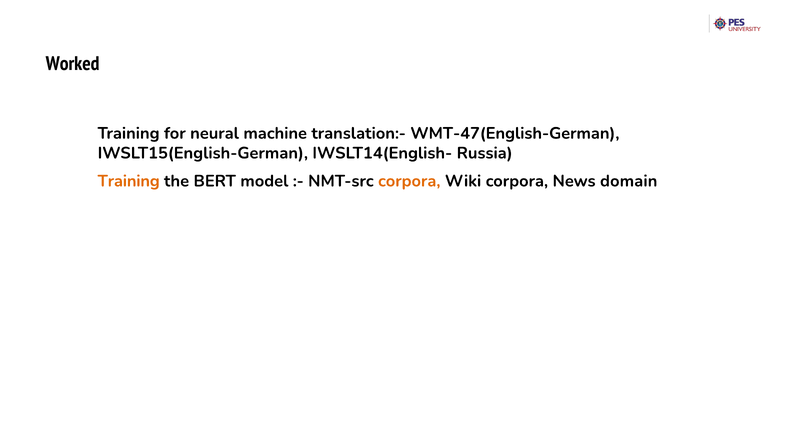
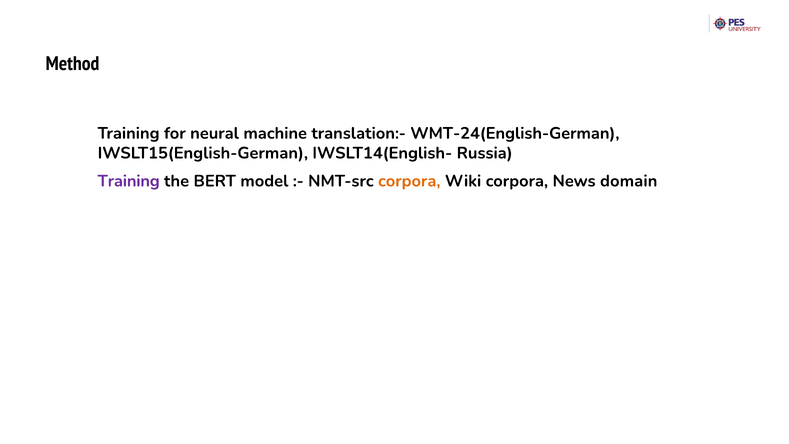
Worked: Worked -> Method
WMT-47(English-German: WMT-47(English-German -> WMT-24(English-German
Training at (129, 181) colour: orange -> purple
